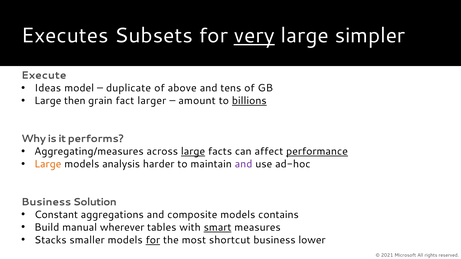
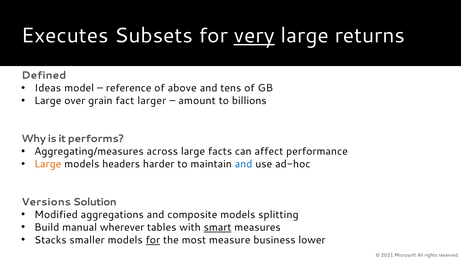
simpler: simpler -> returns
Execute: Execute -> Defined
duplicate: duplicate -> reference
then: then -> over
billions underline: present -> none
large at (193, 152) underline: present -> none
performance underline: present -> none
analysis: analysis -> headers
and at (244, 164) colour: purple -> blue
Business at (46, 202): Business -> Versions
Constant: Constant -> Modified
contains: contains -> splitting
shortcut: shortcut -> measure
